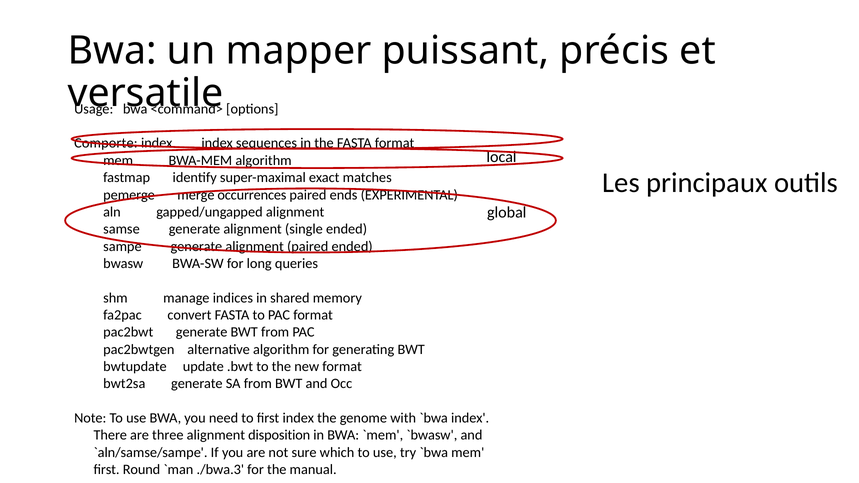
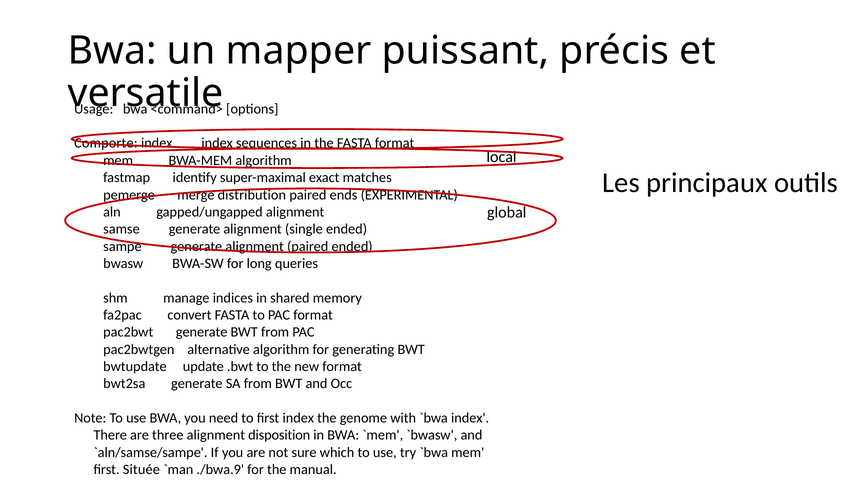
occurrences: occurrences -> distribution
Round: Round -> Située
./bwa.3: ./bwa.3 -> ./bwa.9
